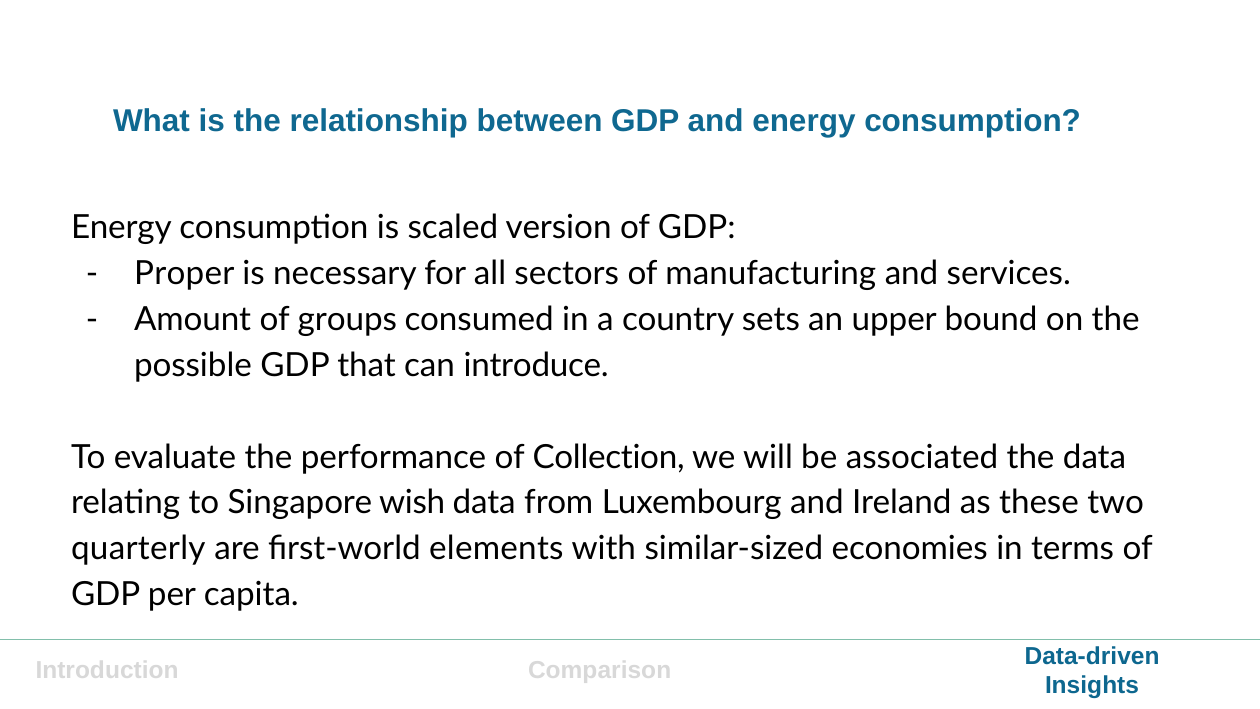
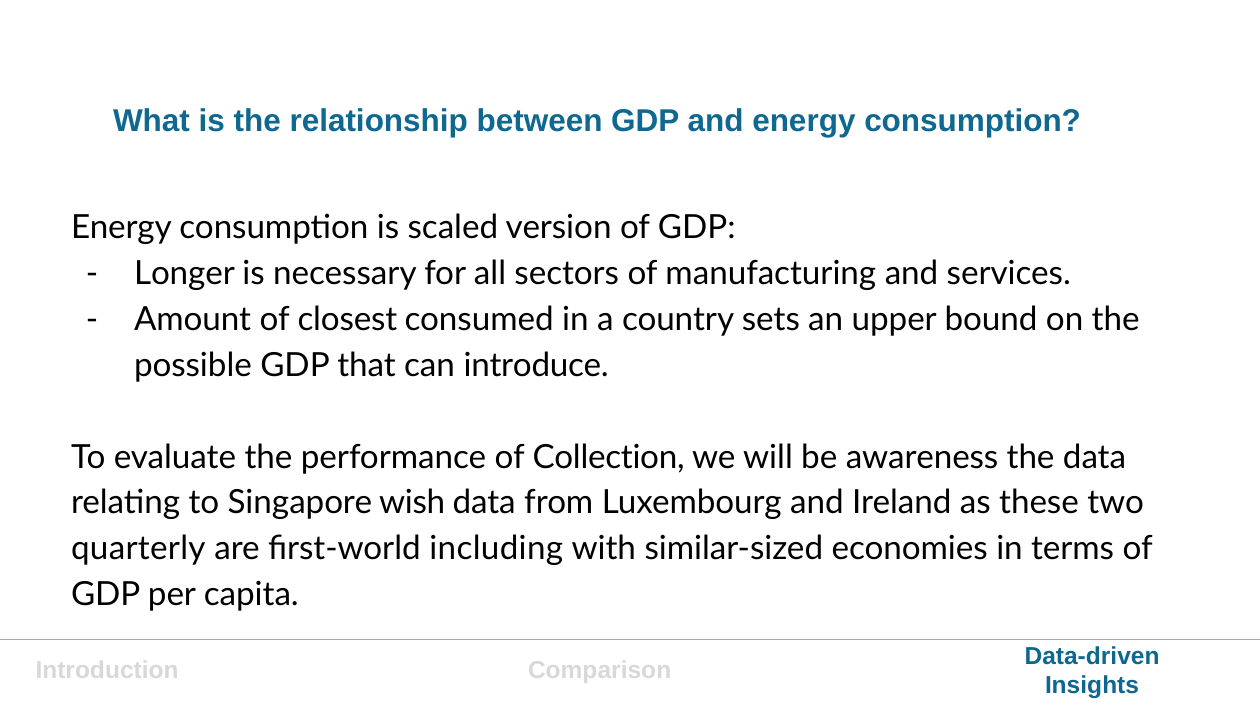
Proper: Proper -> Longer
groups: groups -> closest
associated: associated -> awareness
elements: elements -> including
